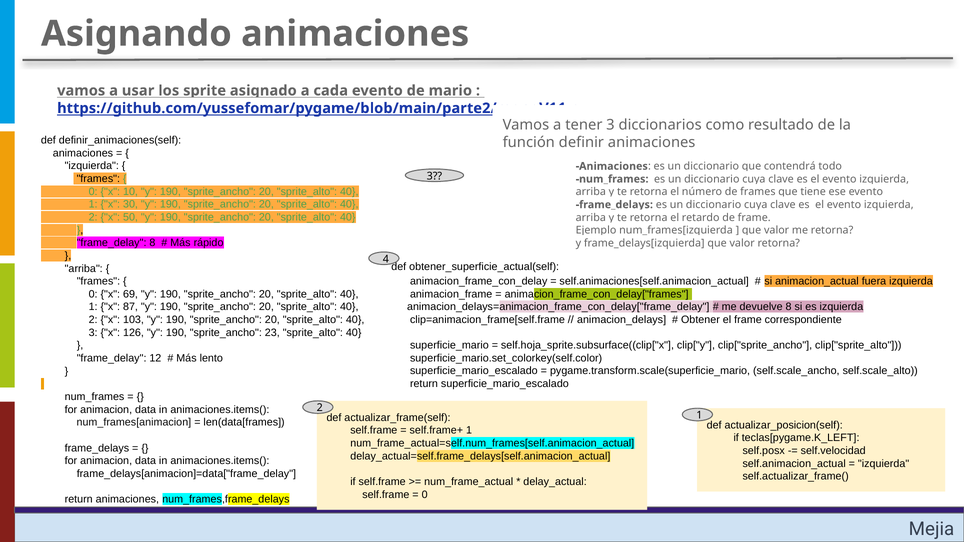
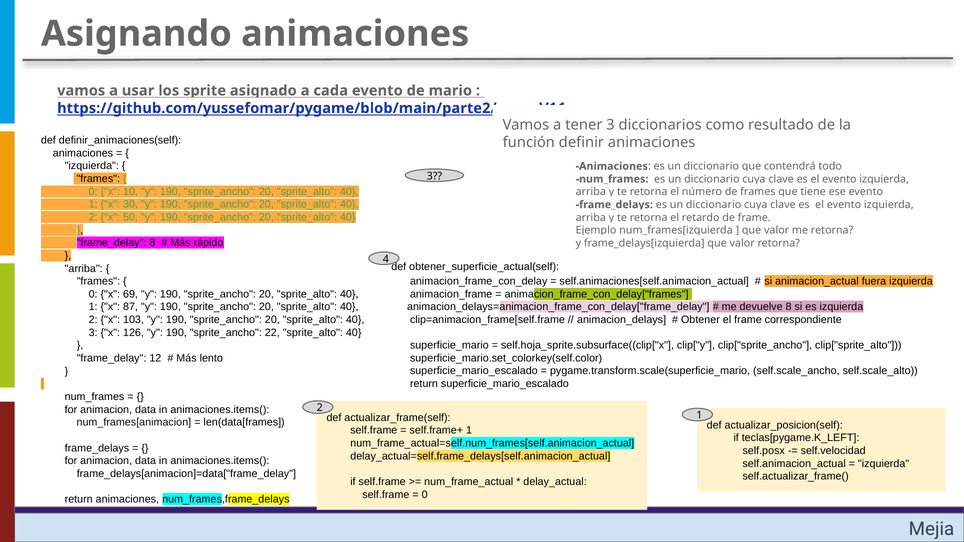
23: 23 -> 22
